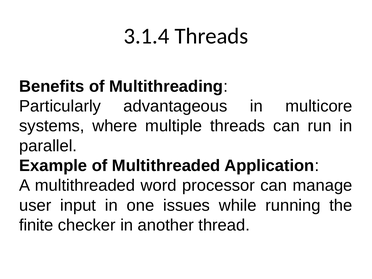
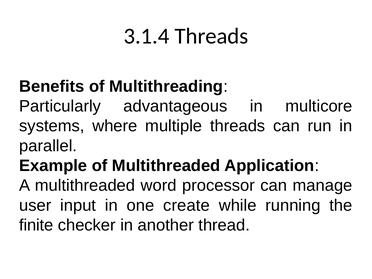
issues: issues -> create
